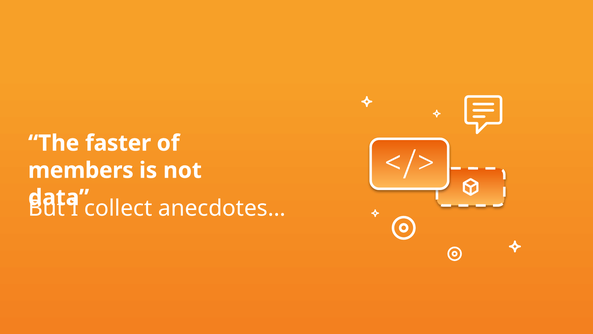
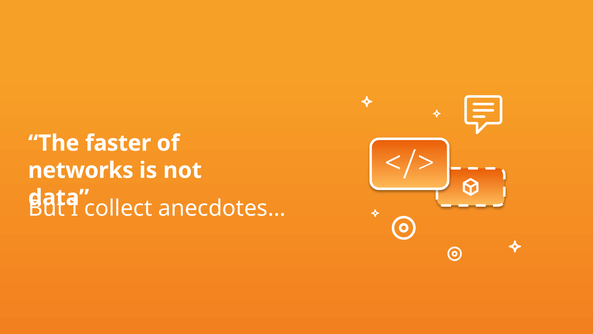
members: members -> networks
